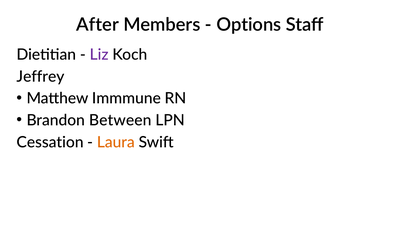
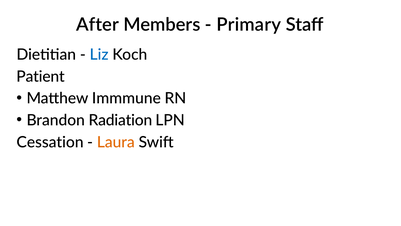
Options: Options -> Primary
Liz colour: purple -> blue
Jeffrey: Jeffrey -> Patient
Between: Between -> Radiation
